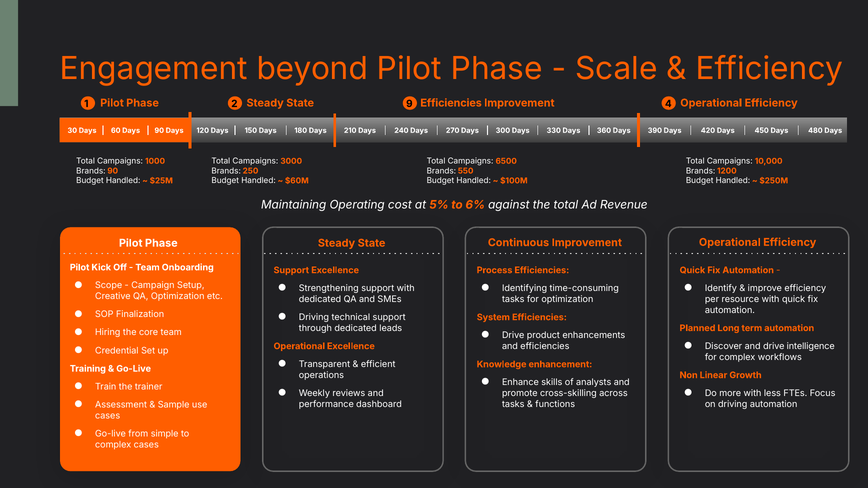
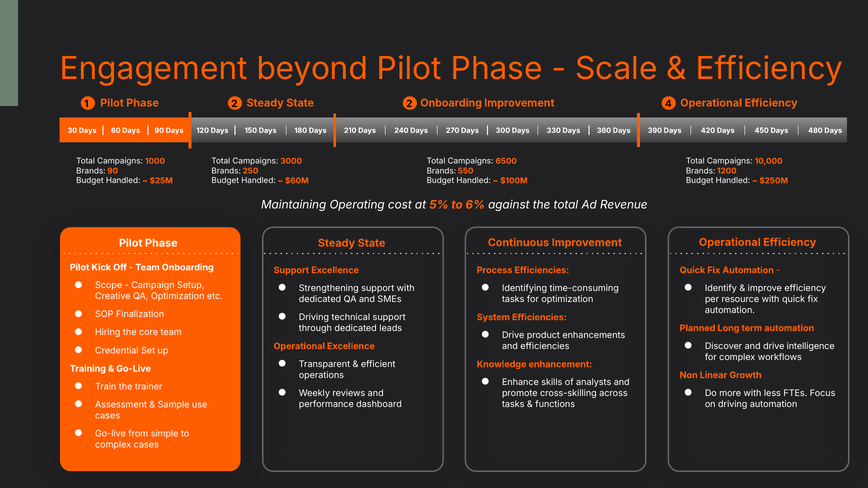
State Efficiencies: Efficiencies -> Onboarding
2 9: 9 -> 2
